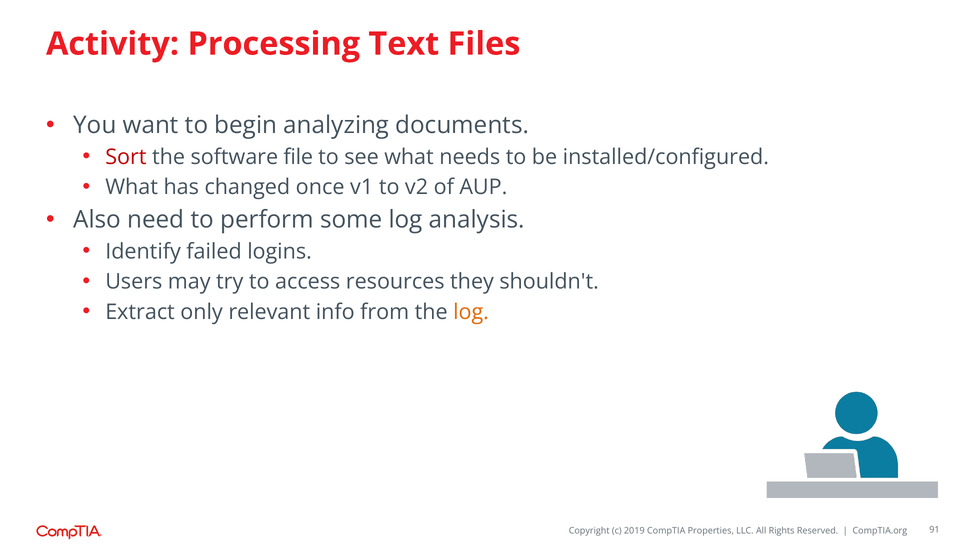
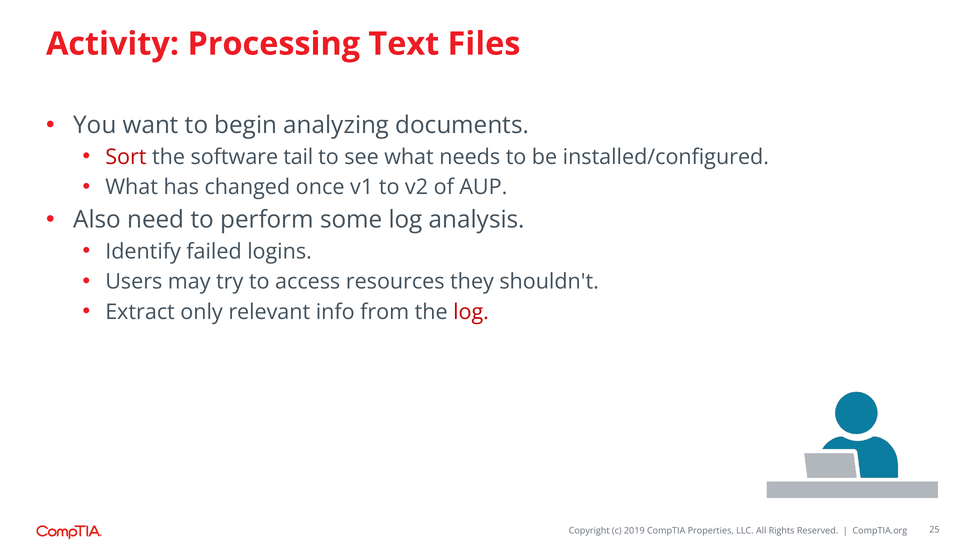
file: file -> tail
log at (471, 312) colour: orange -> red
91: 91 -> 25
